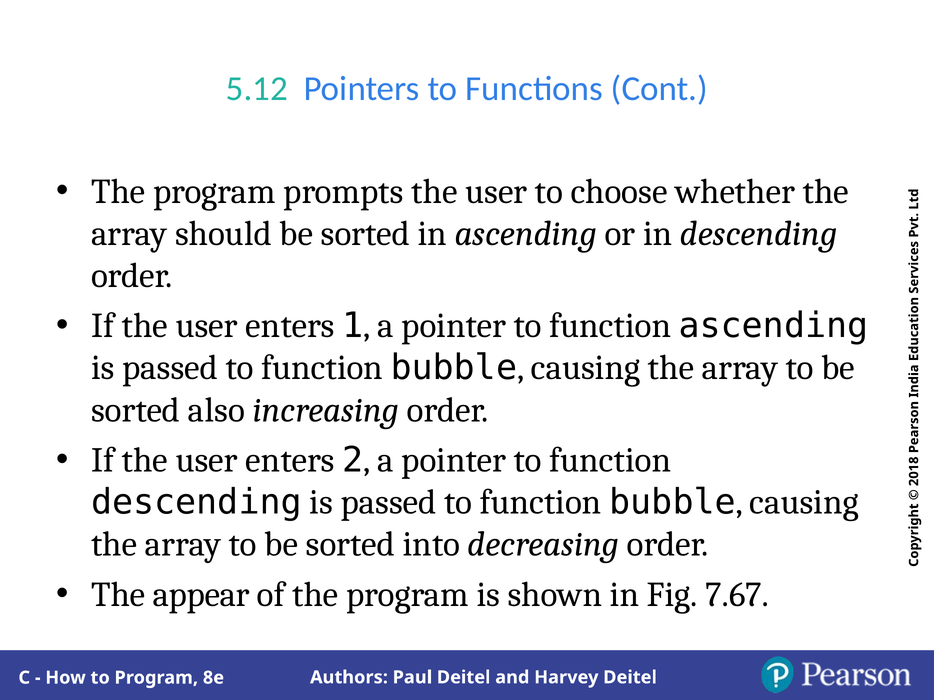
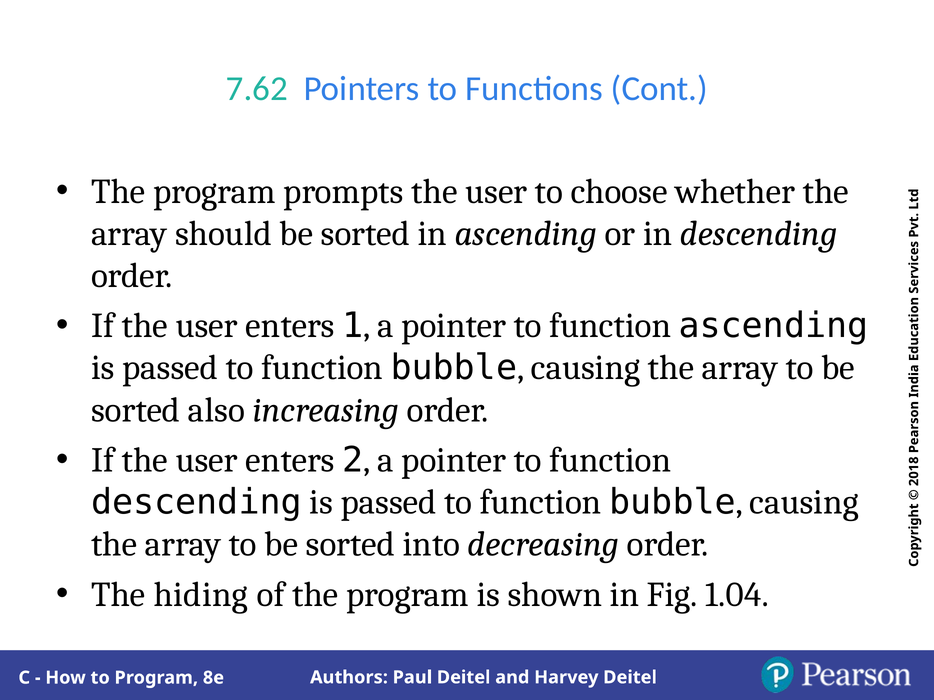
5.12: 5.12 -> 7.62
appear: appear -> hiding
7.67: 7.67 -> 1.04
